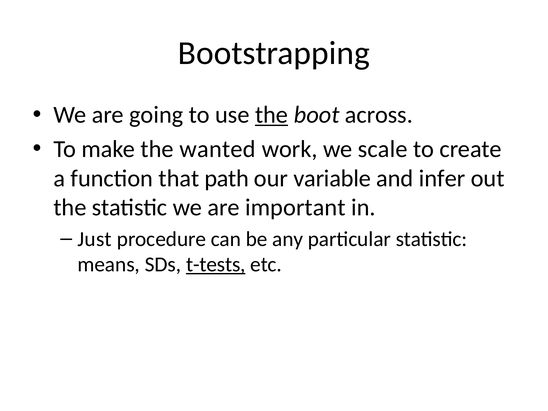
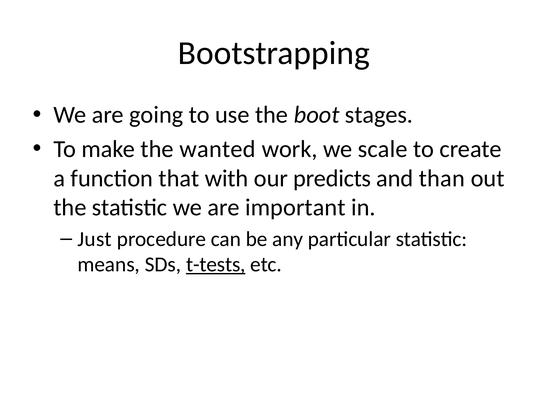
the at (272, 115) underline: present -> none
across: across -> stages
path: path -> with
variable: variable -> predicts
infer: infer -> than
